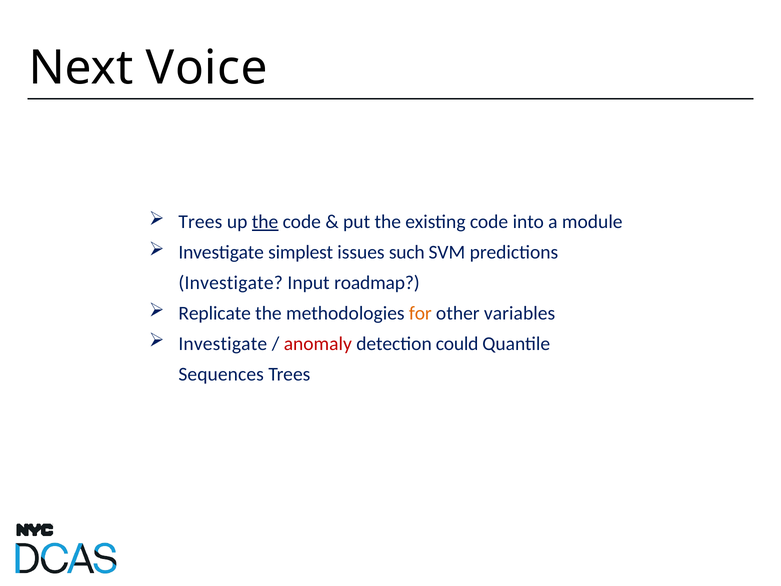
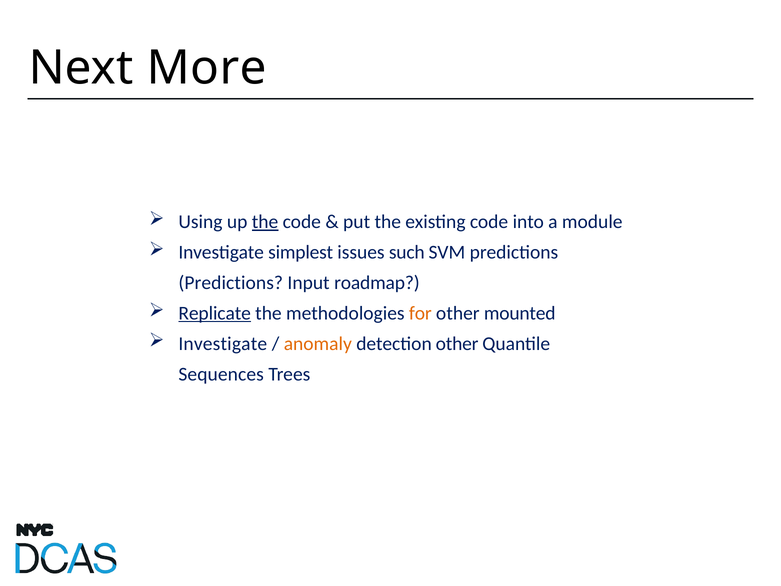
Voice: Voice -> More
Trees at (200, 222): Trees -> Using
Investigate at (231, 283): Investigate -> Predictions
Replicate underline: none -> present
variables: variables -> mounted
anomaly colour: red -> orange
detection could: could -> other
